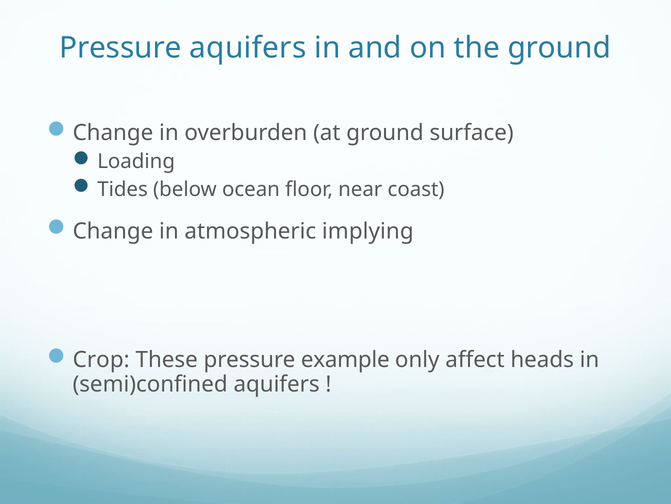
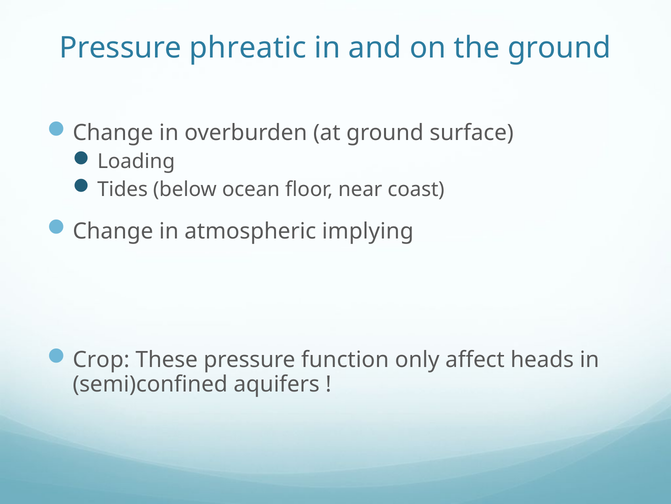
Pressure aquifers: aquifers -> phreatic
example: example -> function
